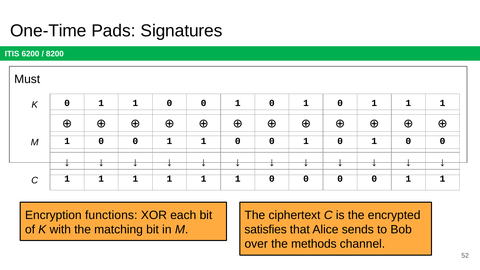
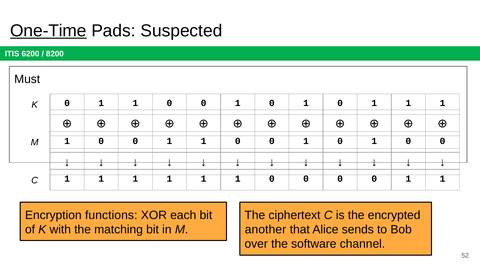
One-Time underline: none -> present
Signatures: Signatures -> Suspected
satisfies: satisfies -> another
methods: methods -> software
